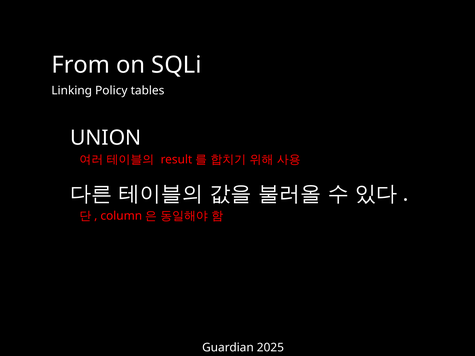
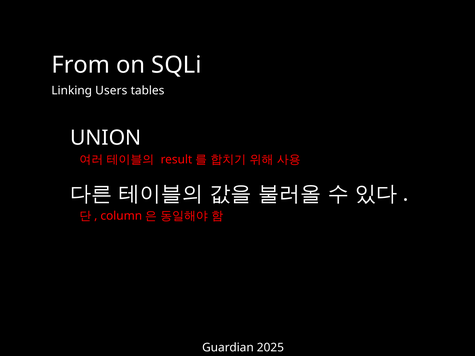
Policy: Policy -> Users
